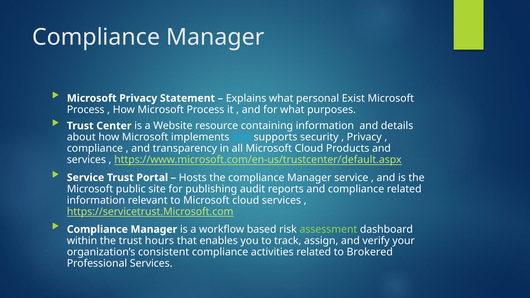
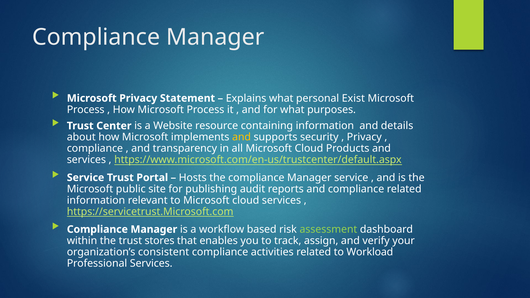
and at (242, 137) colour: light blue -> yellow
hours: hours -> stores
Brokered: Brokered -> Workload
